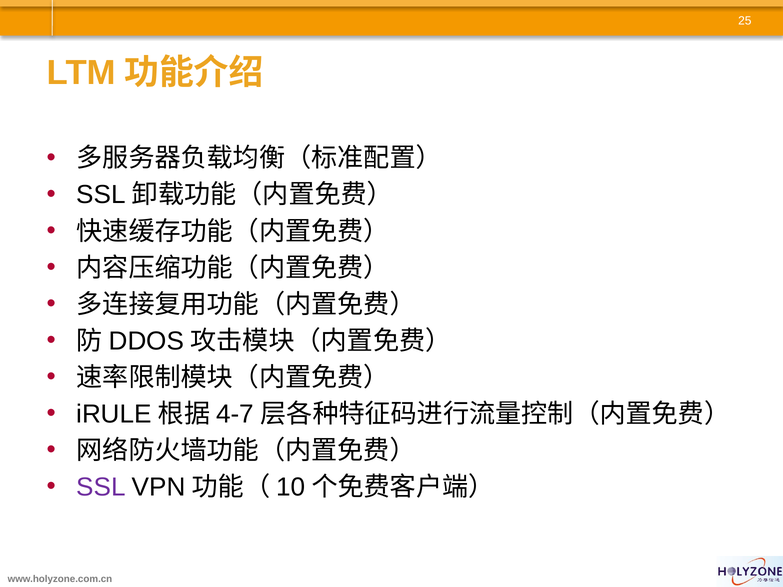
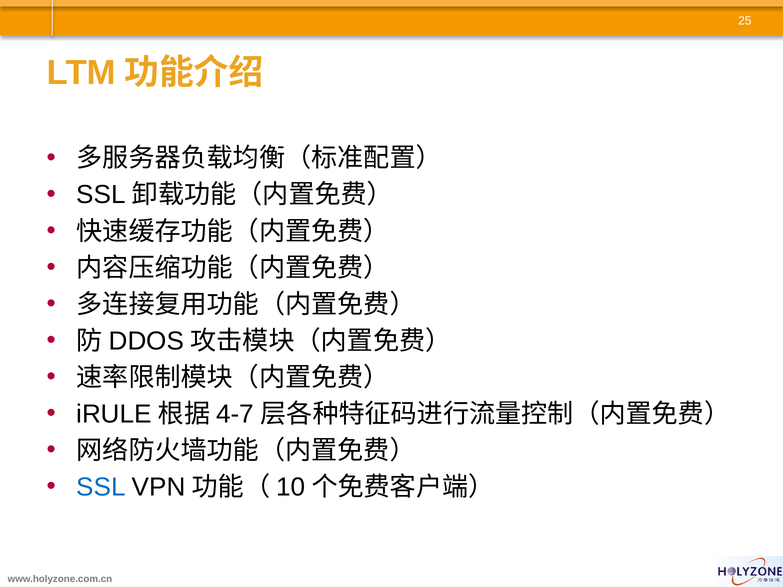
SSL colour: purple -> blue
